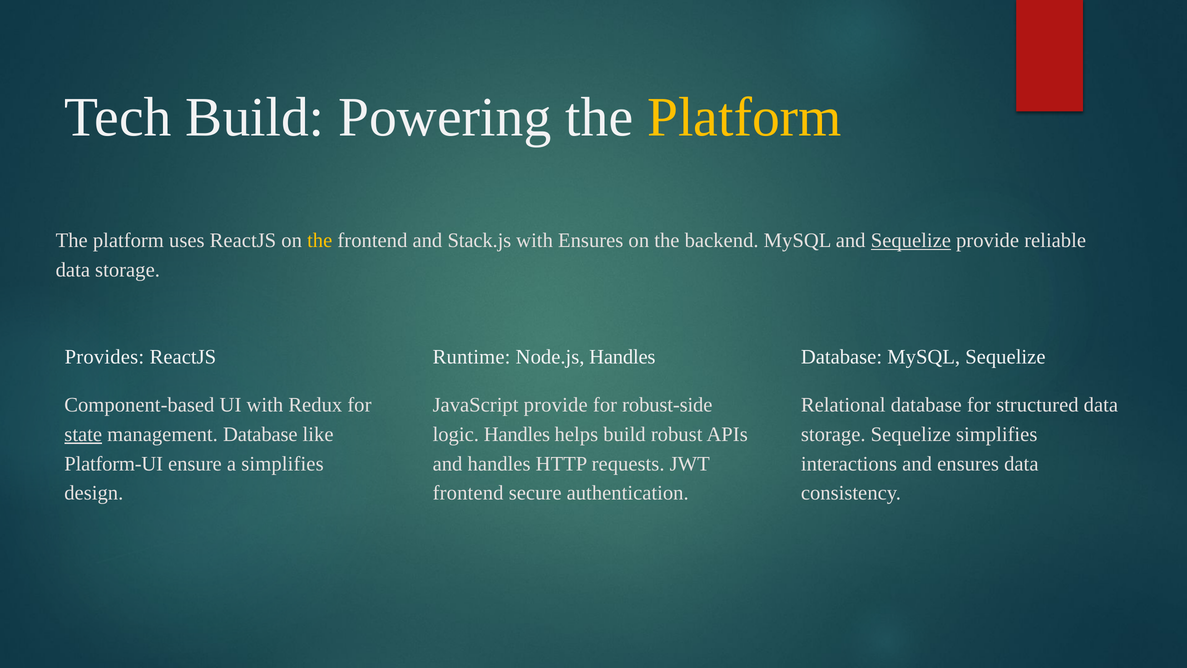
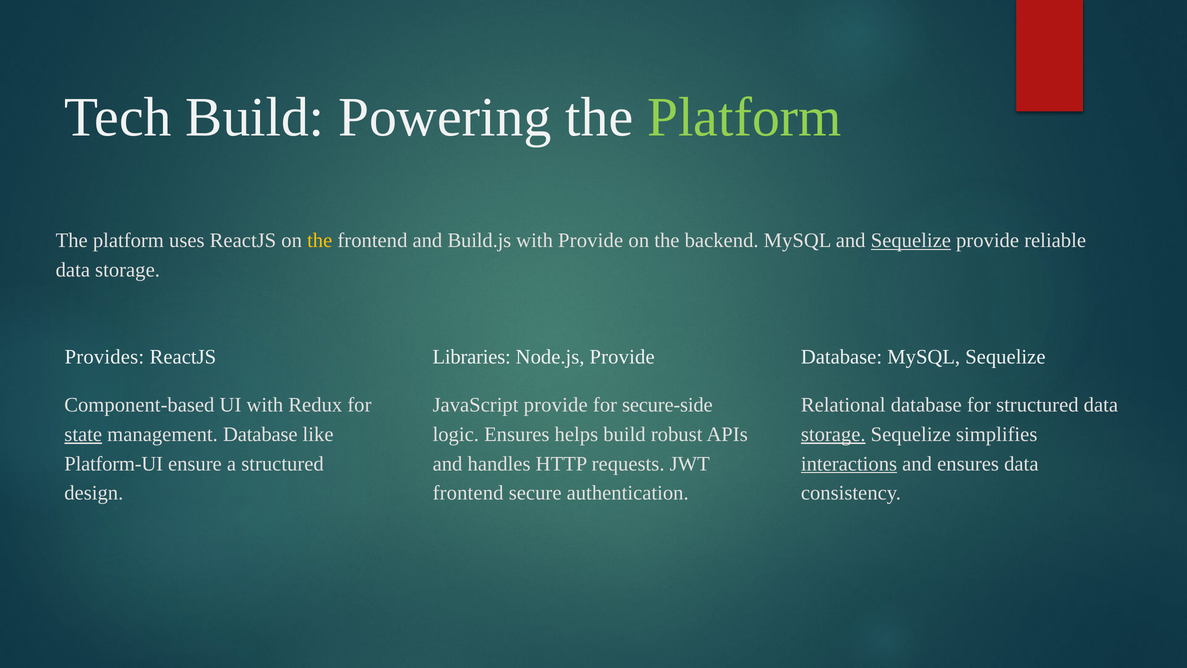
Platform at (744, 117) colour: yellow -> light green
Stack.js: Stack.js -> Build.js
with Ensures: Ensures -> Provide
Runtime: Runtime -> Libraries
Node.js Handles: Handles -> Provide
robust-side: robust-side -> secure-side
logic Handles: Handles -> Ensures
storage at (833, 434) underline: none -> present
a simplifies: simplifies -> structured
interactions underline: none -> present
